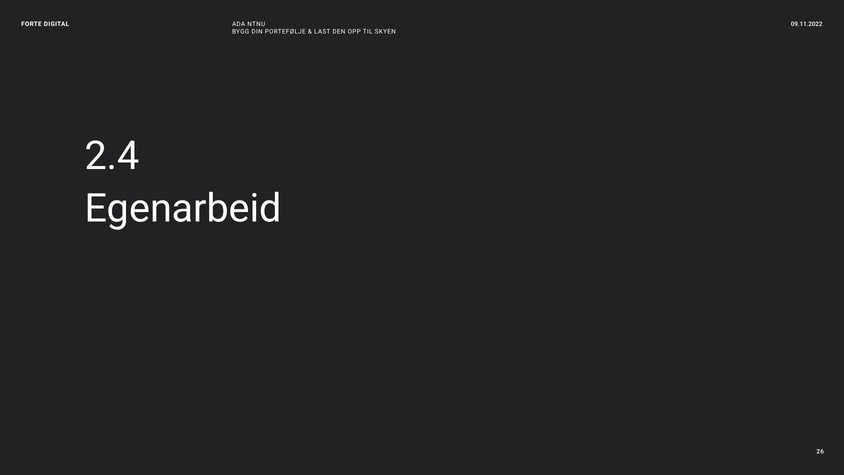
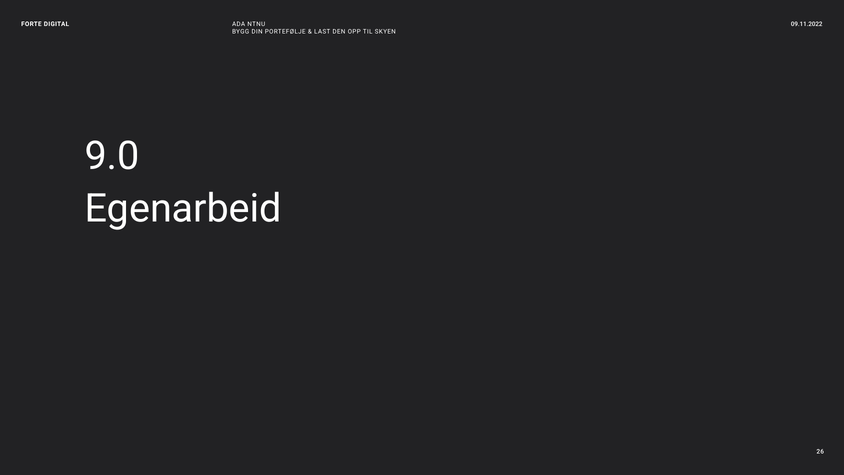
2.4: 2.4 -> 9.0
